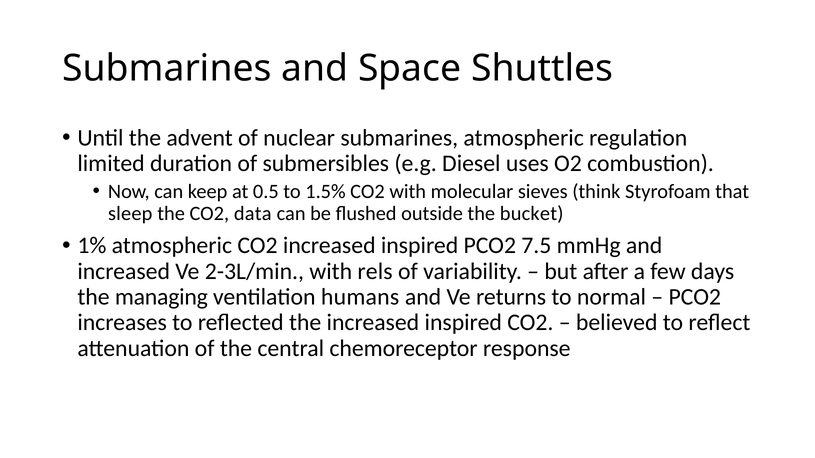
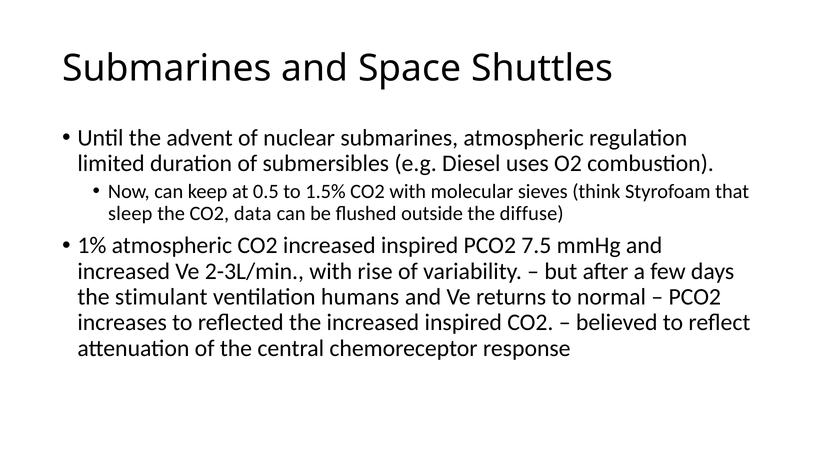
bucket: bucket -> diffuse
rels: rels -> rise
managing: managing -> stimulant
